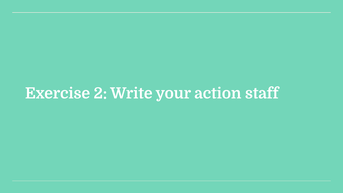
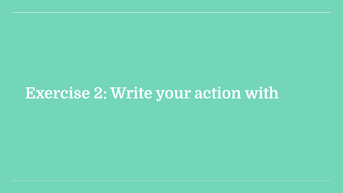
staff: staff -> with
